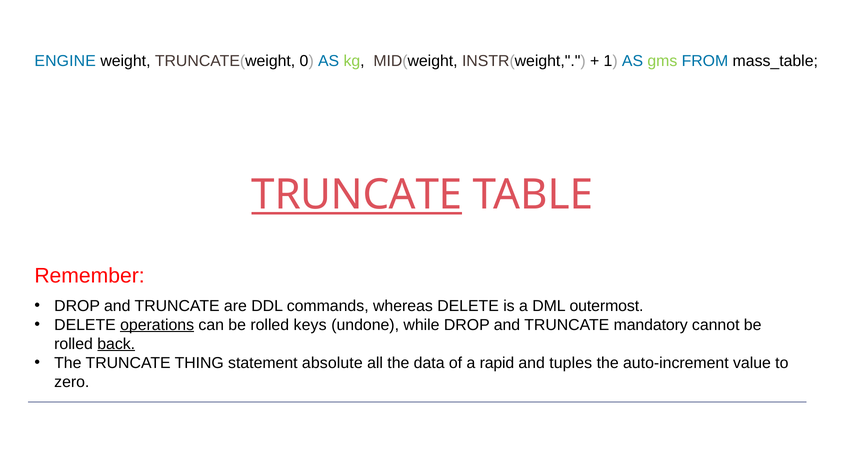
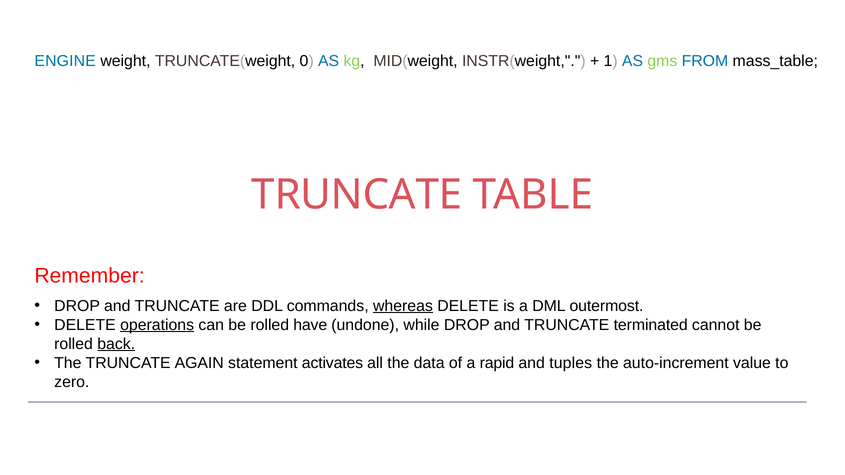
TRUNCATE at (357, 195) underline: present -> none
whereas underline: none -> present
keys: keys -> have
mandatory: mandatory -> terminated
THING: THING -> AGAIN
absolute: absolute -> activates
